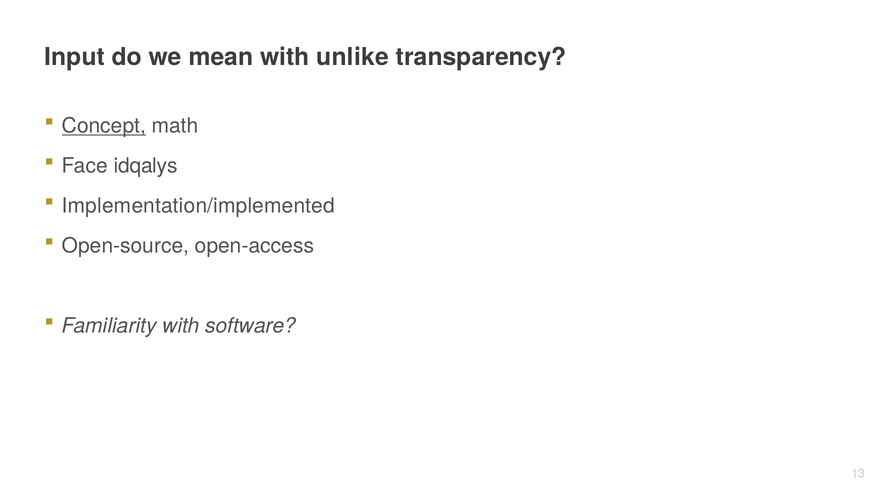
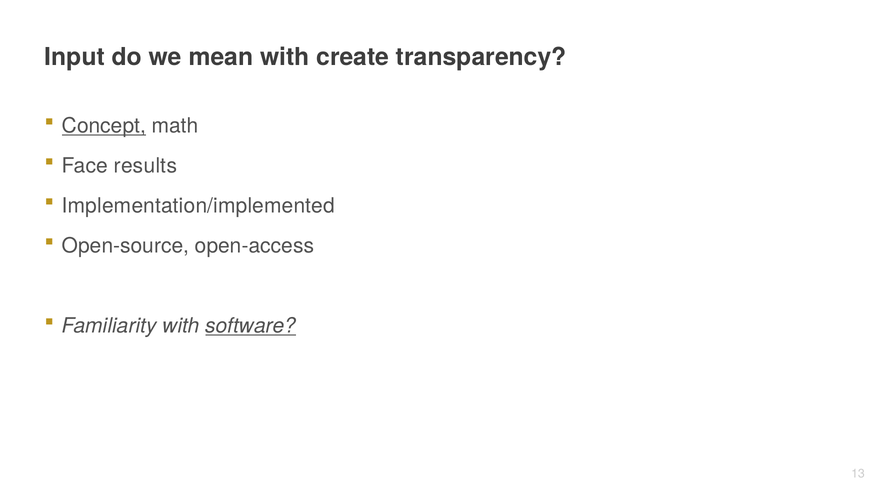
unlike: unlike -> create
idqalys: idqalys -> results
software underline: none -> present
